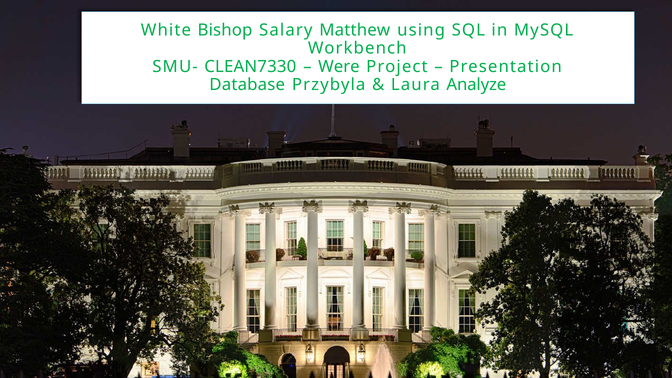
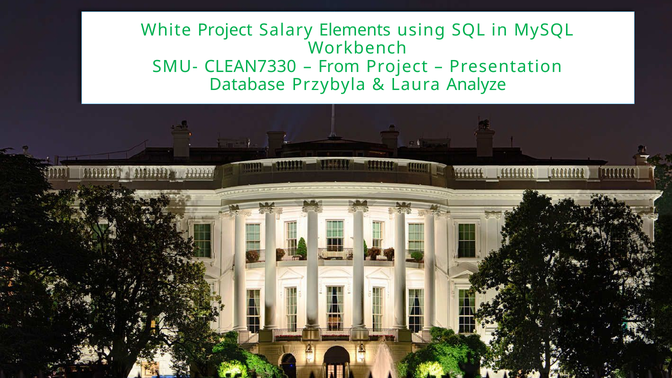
White Bishop: Bishop -> Project
Matthew: Matthew -> Elements
Were: Were -> From
